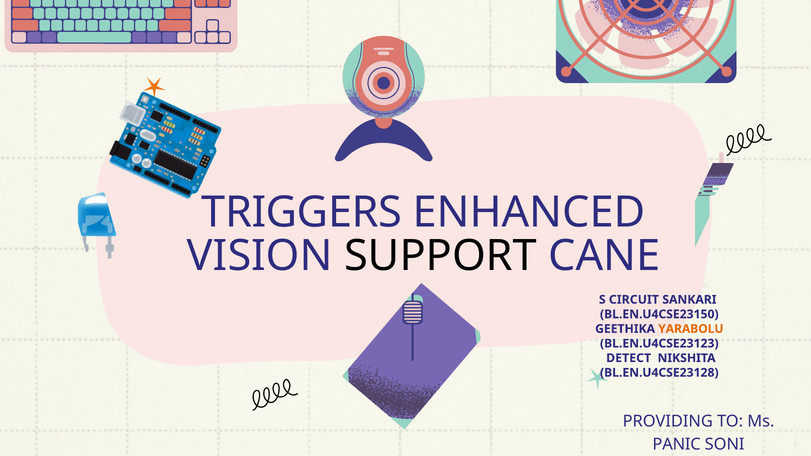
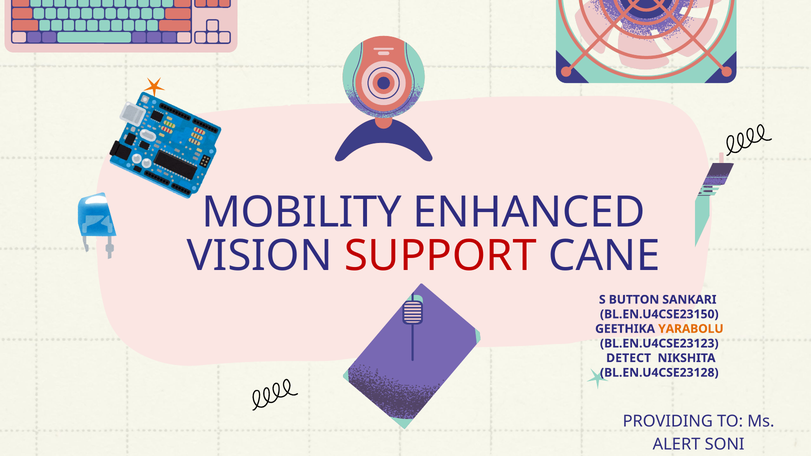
TRIGGERS: TRIGGERS -> MOBILITY
SUPPORT colour: black -> red
CIRCUIT: CIRCUIT -> BUTTON
PANIC: PANIC -> ALERT
